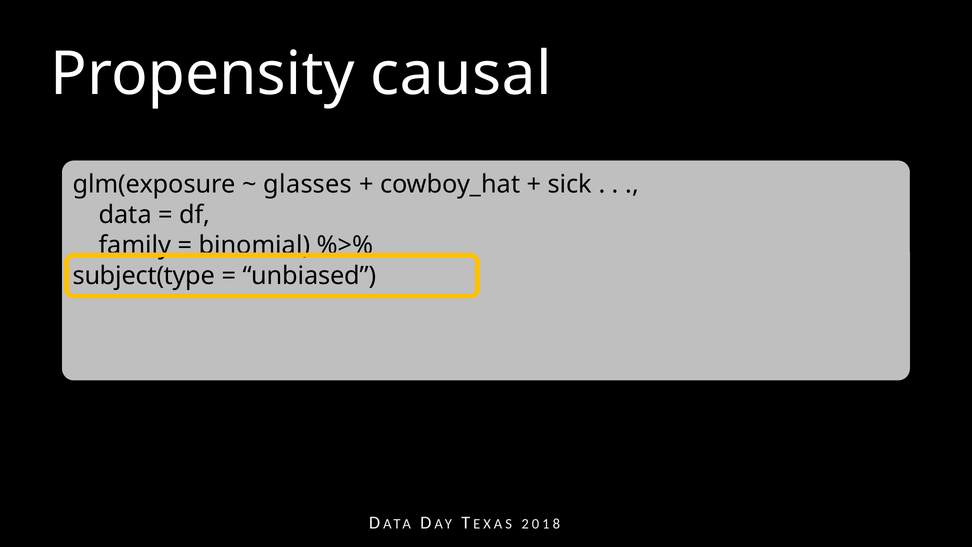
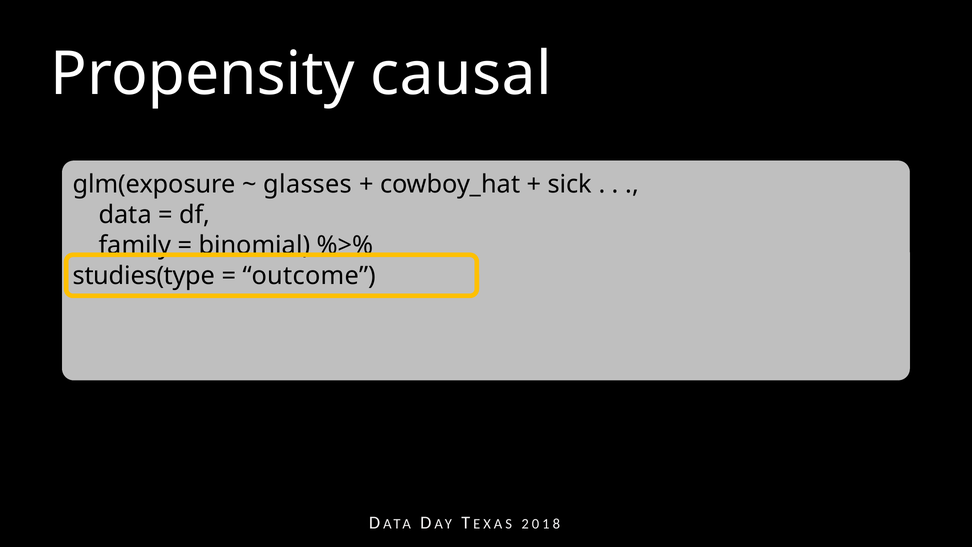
subject(type: subject(type -> studies(type
unbiased: unbiased -> outcome
